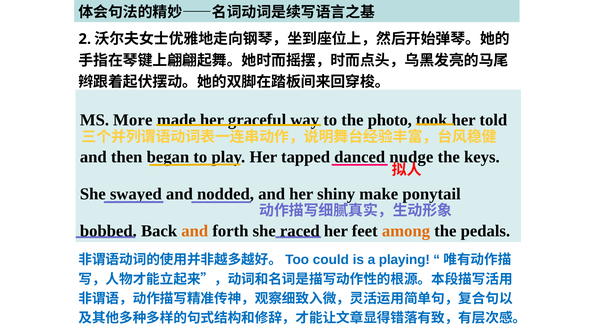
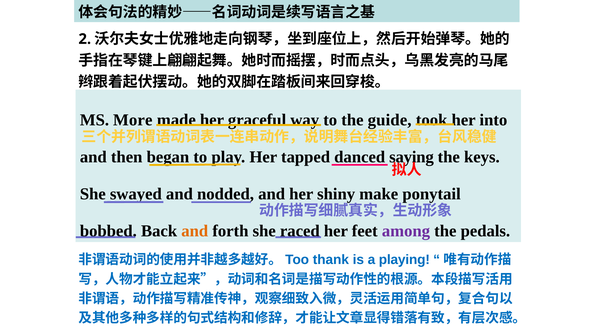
photo: photo -> guide
told: told -> into
nudge: nudge -> saying
among colour: orange -> purple
could: could -> thank
